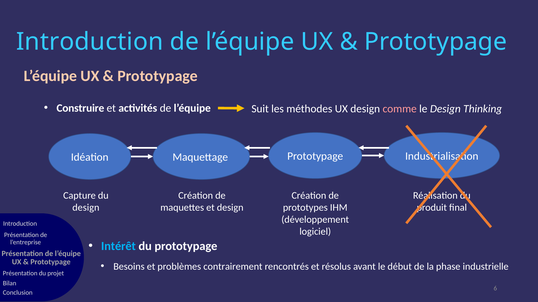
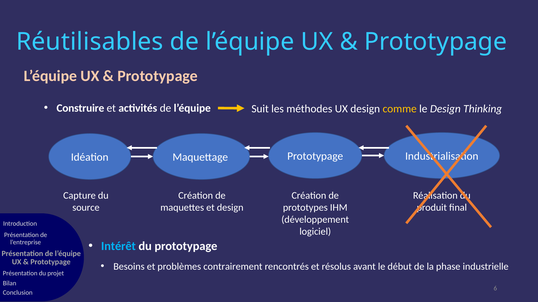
Introduction at (90, 42): Introduction -> Réutilisables
comme colour: pink -> yellow
design at (86, 208): design -> source
